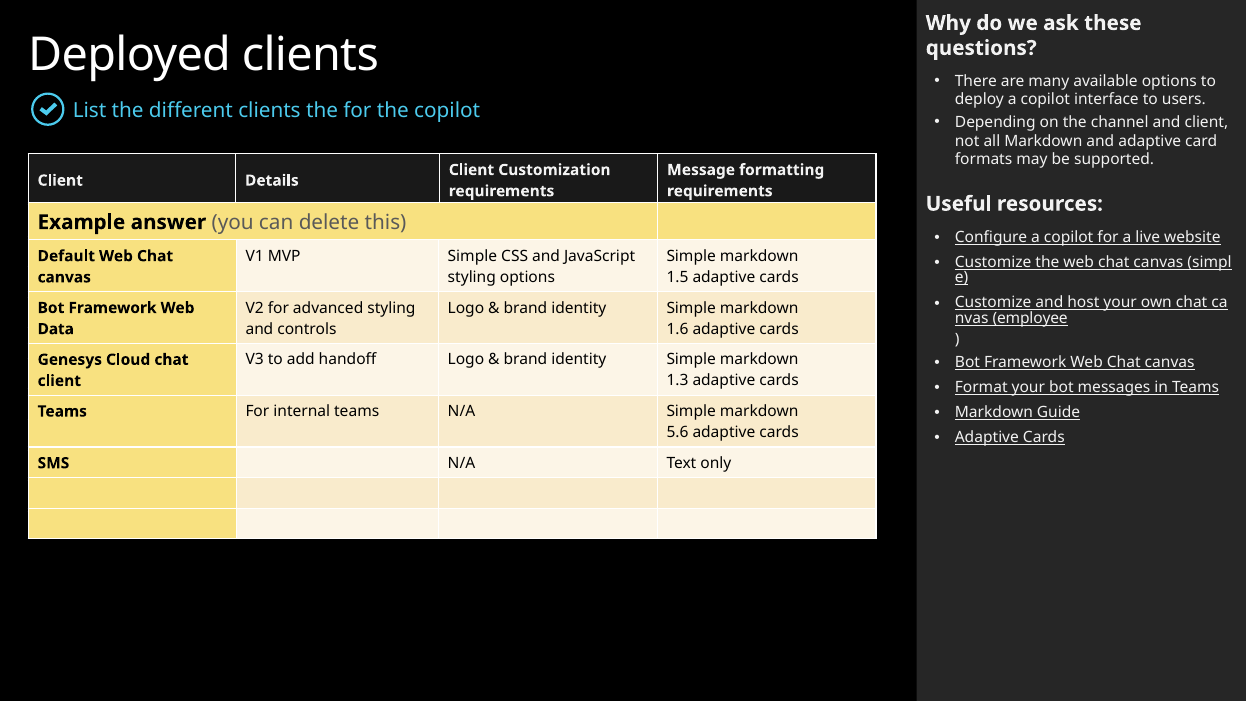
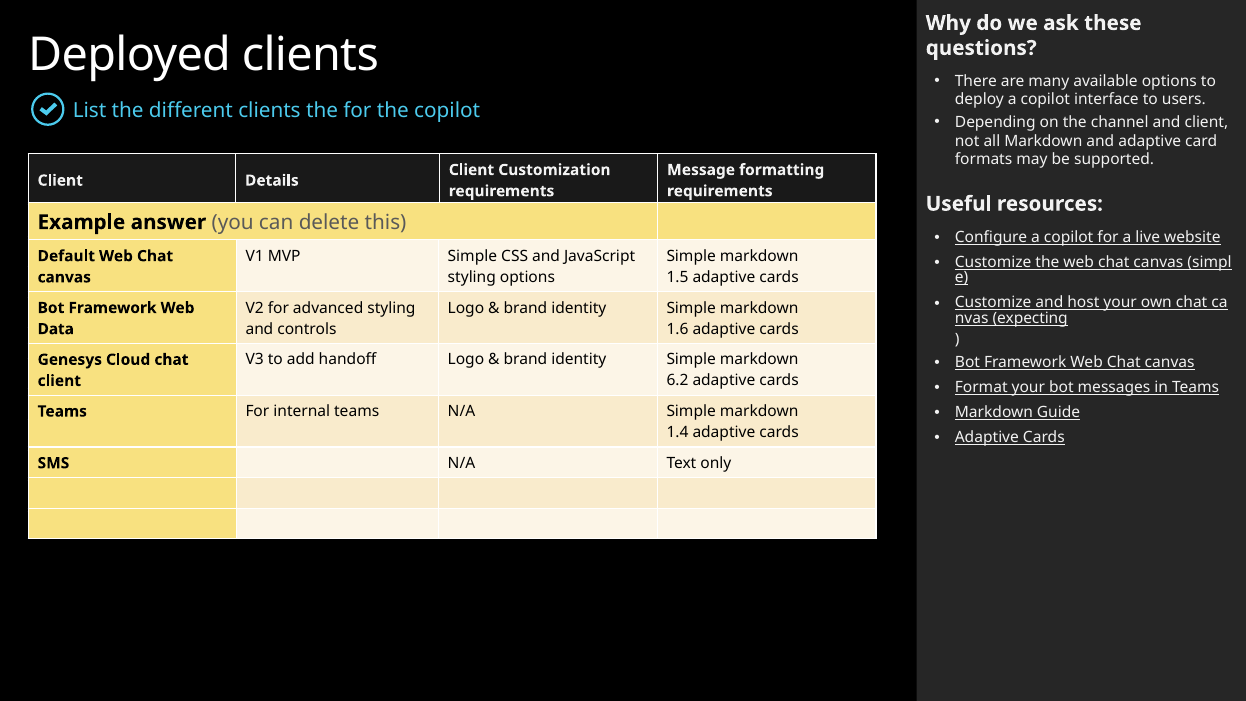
employee: employee -> expecting
1.3: 1.3 -> 6.2
5.6: 5.6 -> 1.4
